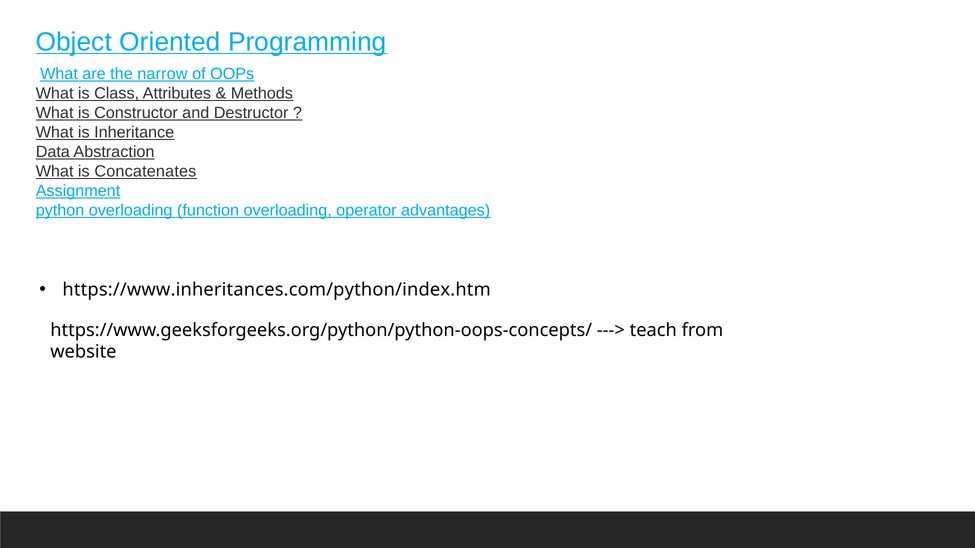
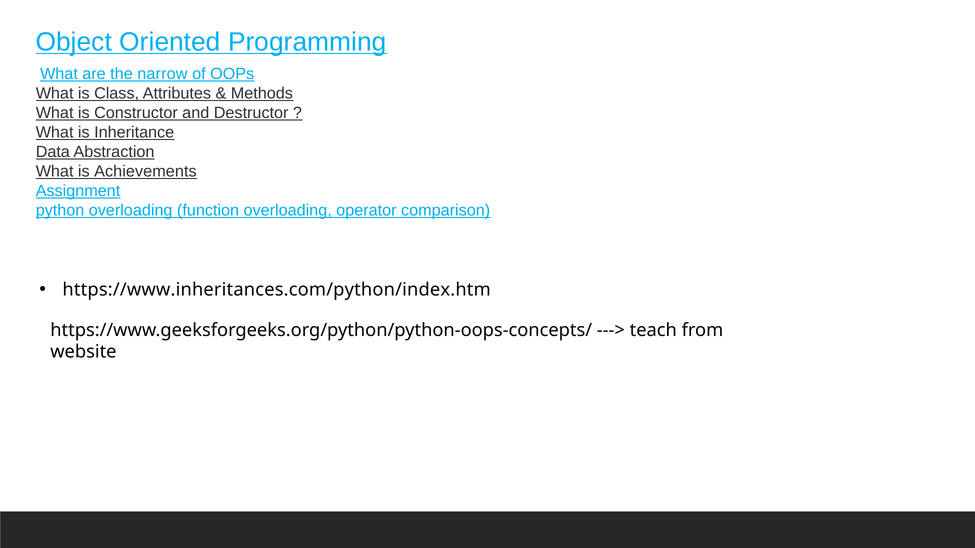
Concatenates: Concatenates -> Achievements
advantages: advantages -> comparison
